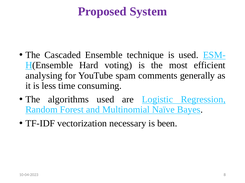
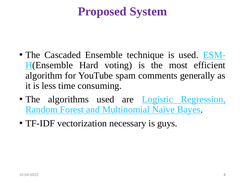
analysing: analysing -> algorithm
been: been -> guys
